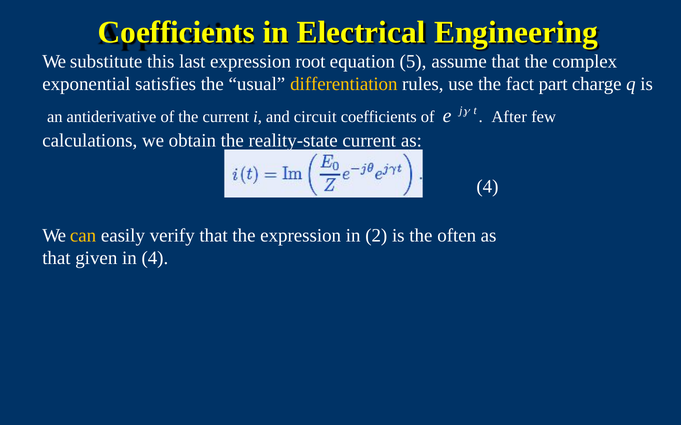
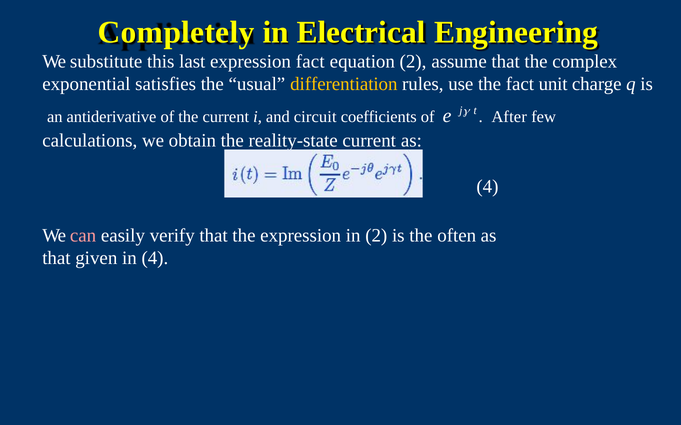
Coefficients at (176, 33): Coefficients -> Completely
expression root: root -> fact
equation 5: 5 -> 2
part: part -> unit
can colour: yellow -> pink
